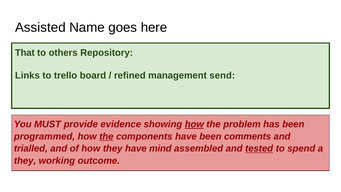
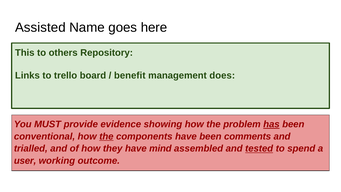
That: That -> This
refined: refined -> benefit
send: send -> does
how at (194, 124) underline: present -> none
has underline: none -> present
programmed: programmed -> conventional
they at (25, 161): they -> user
